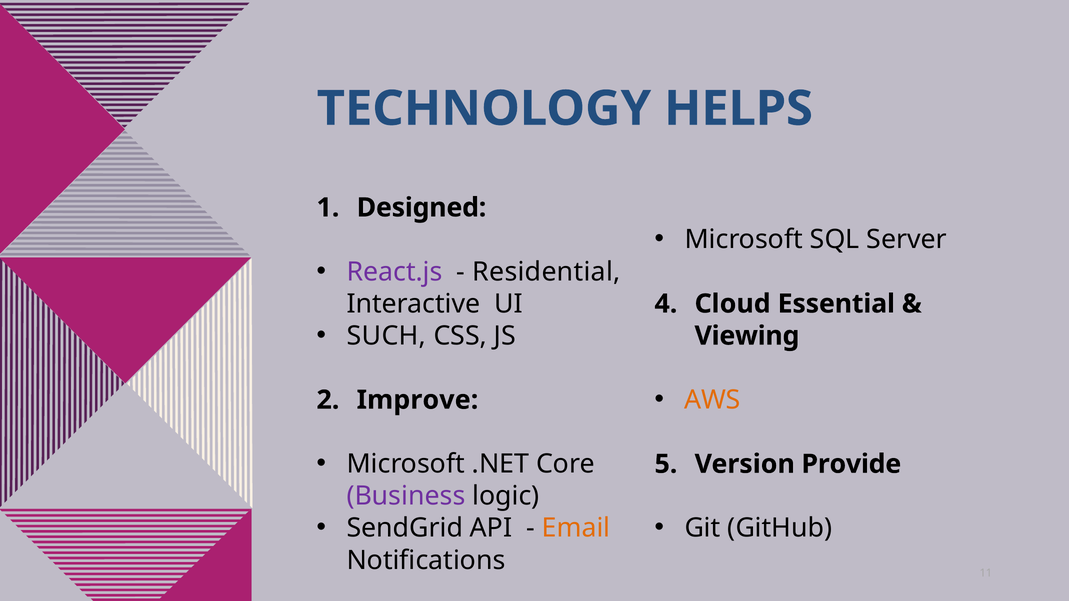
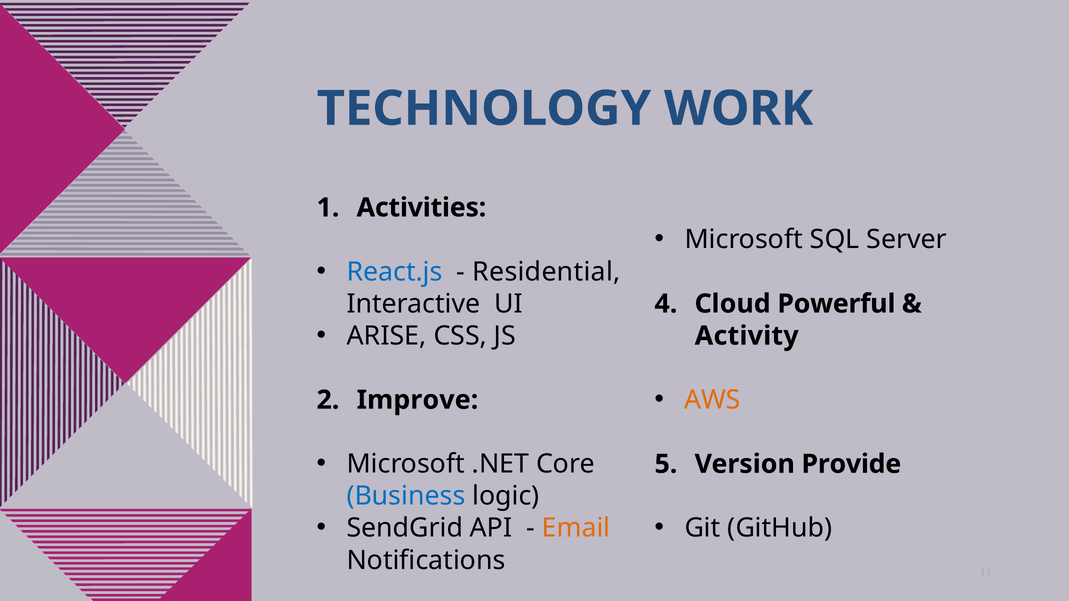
HELPS: HELPS -> WORK
Designed: Designed -> Activities
React.js colour: purple -> blue
Essential: Essential -> Powerful
SUCH: SUCH -> ARISE
Viewing: Viewing -> Activity
Business colour: purple -> blue
